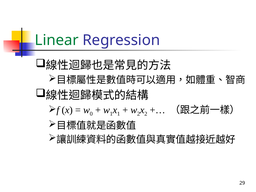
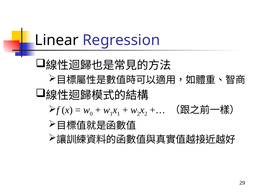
Linear colour: green -> black
